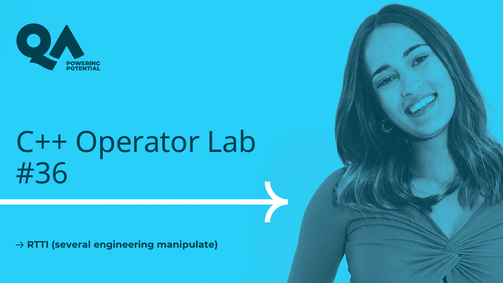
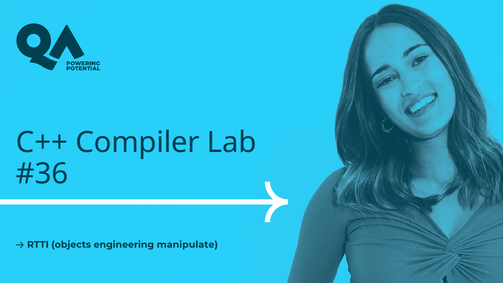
Operator: Operator -> Compiler
several: several -> objects
